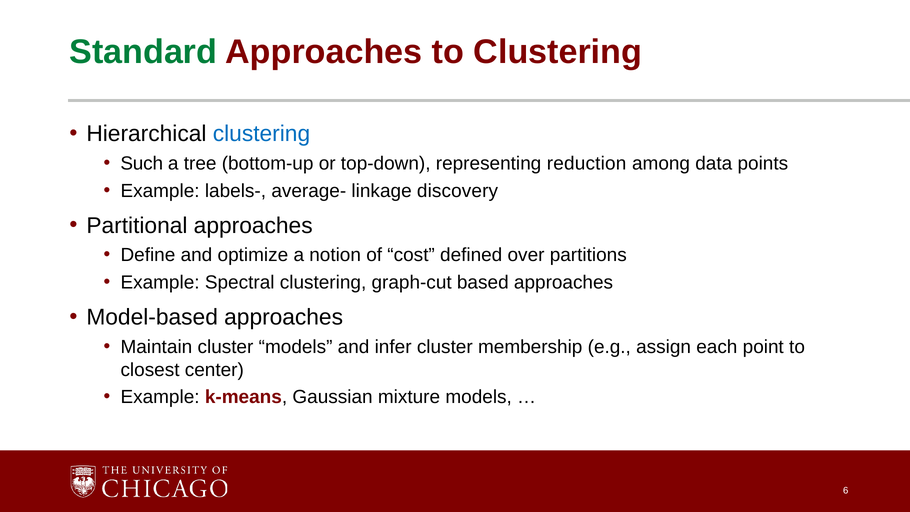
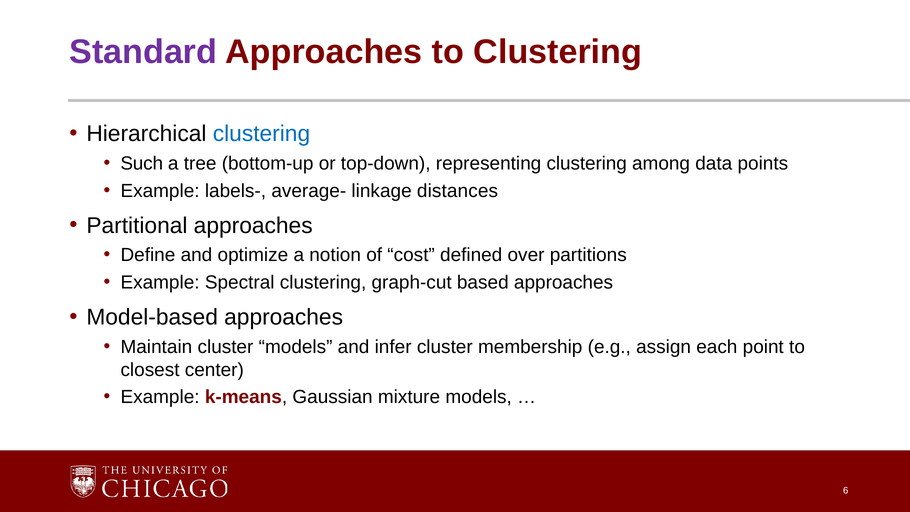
Standard colour: green -> purple
representing reduction: reduction -> clustering
discovery: discovery -> distances
